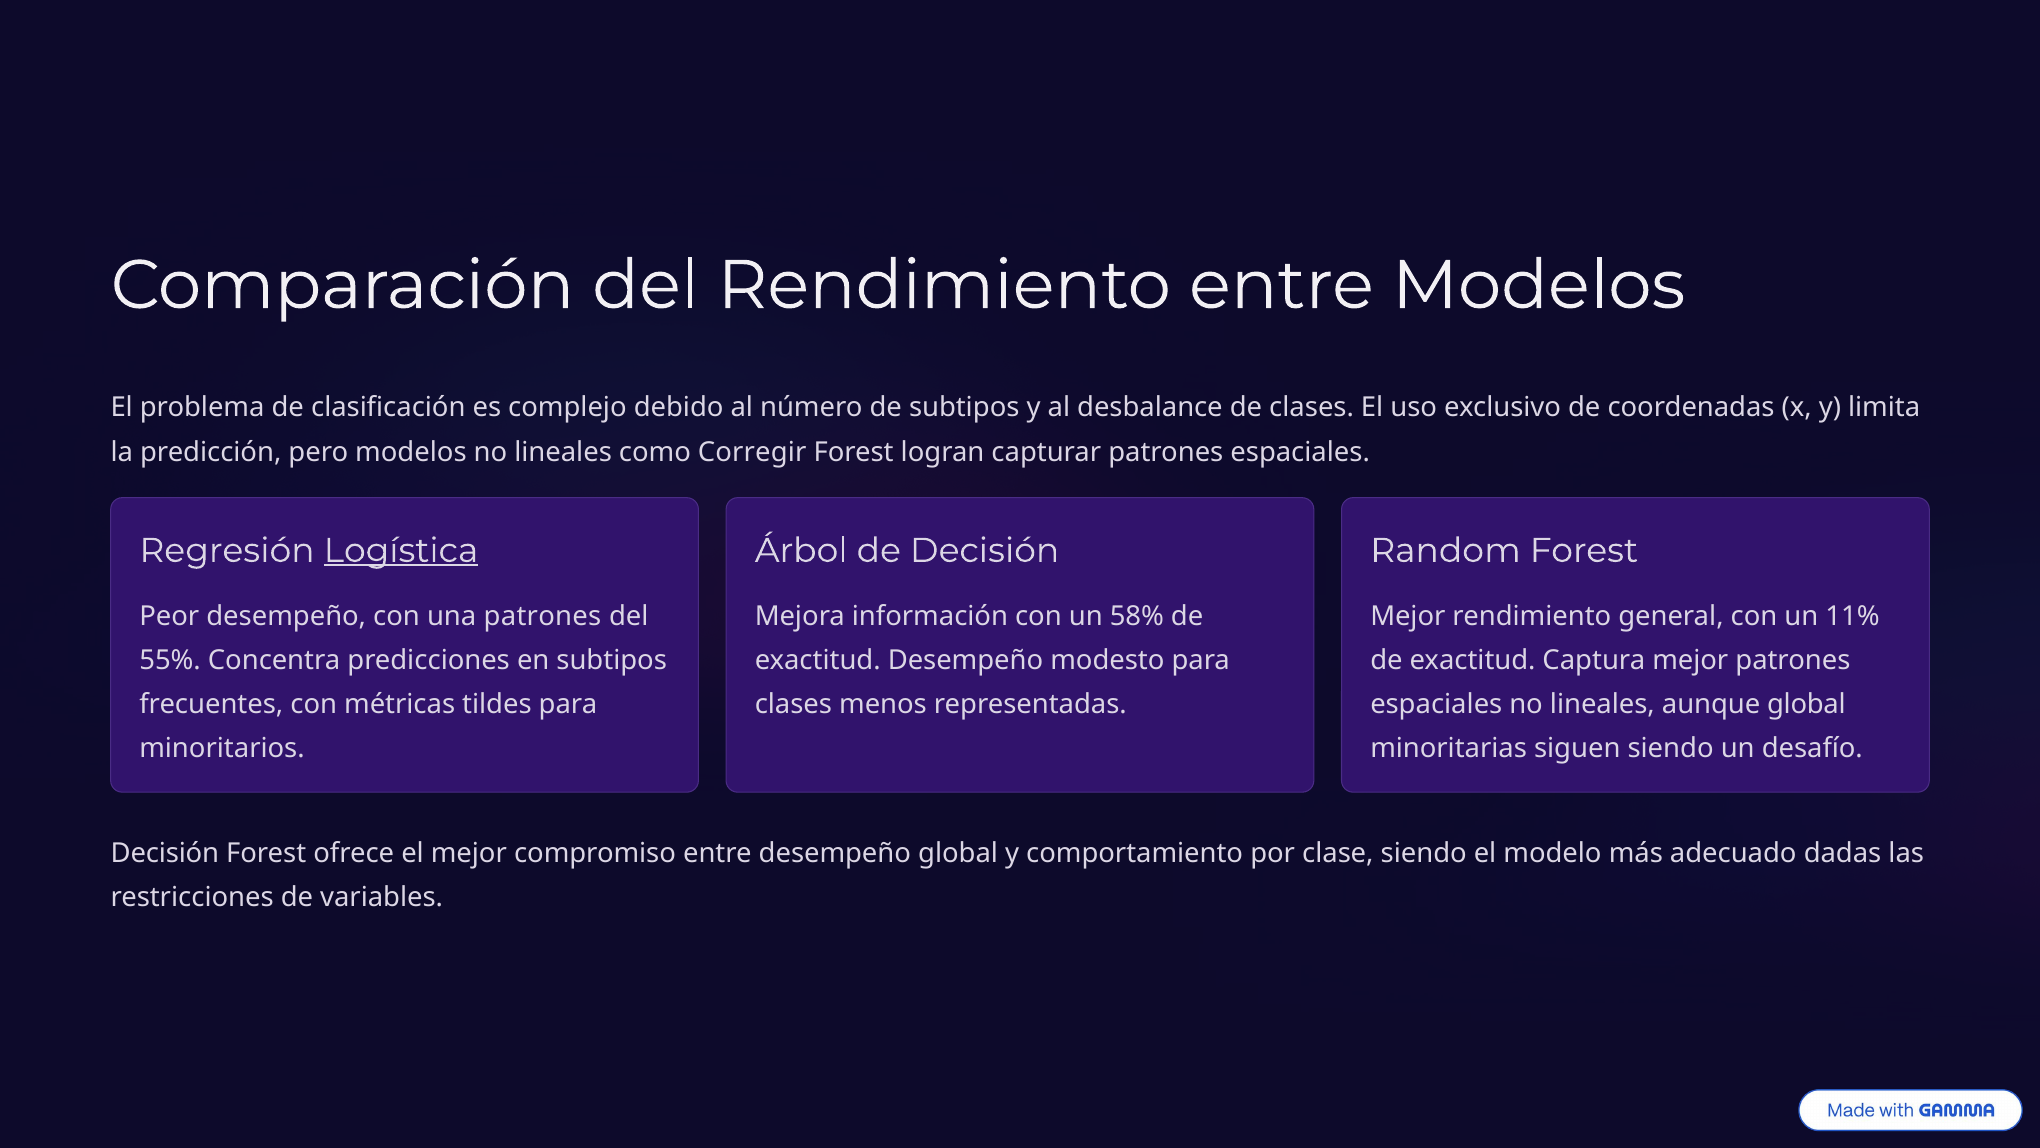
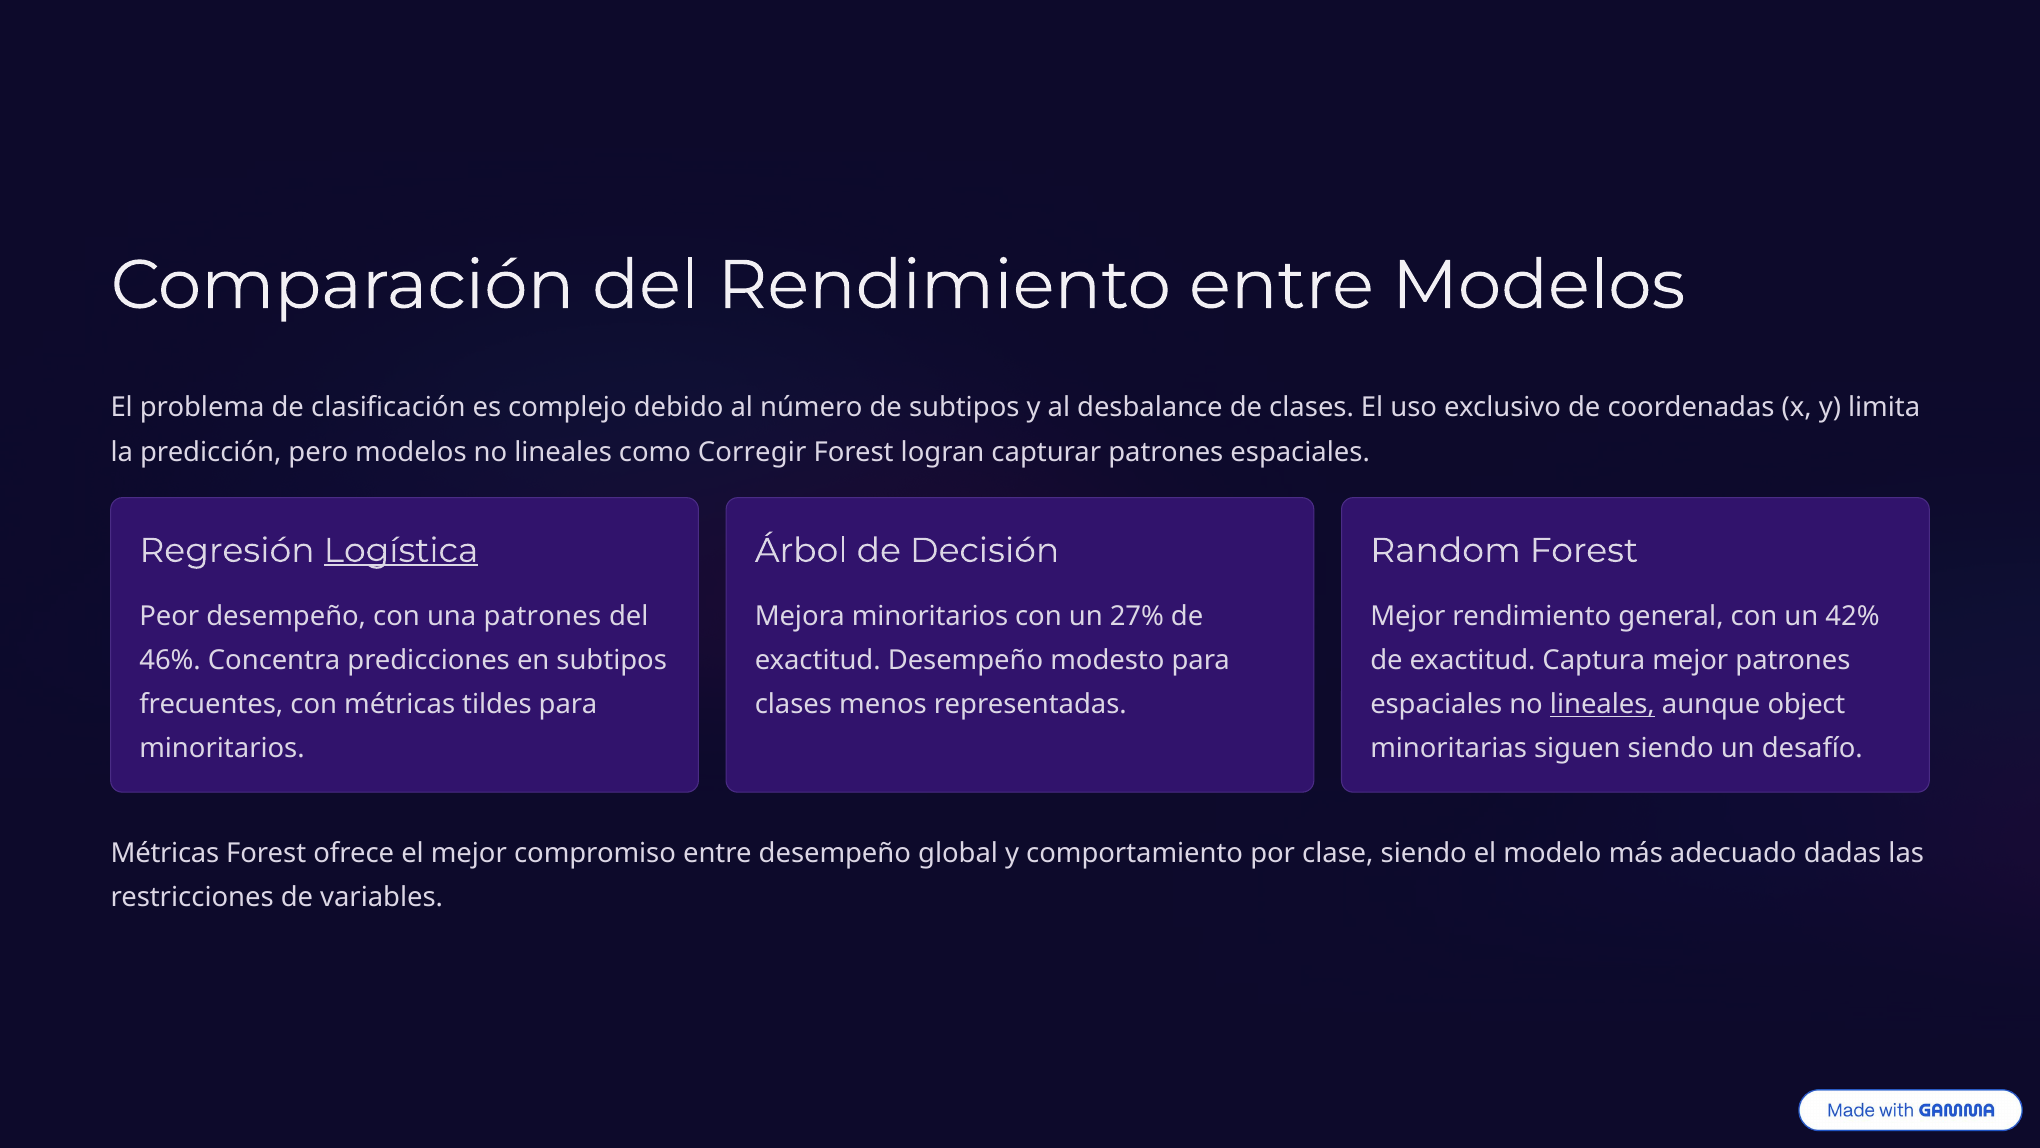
Mejora información: información -> minoritarios
58%: 58% -> 27%
11%: 11% -> 42%
55%: 55% -> 46%
lineales at (1602, 704) underline: none -> present
aunque global: global -> object
Decisión at (165, 853): Decisión -> Métricas
